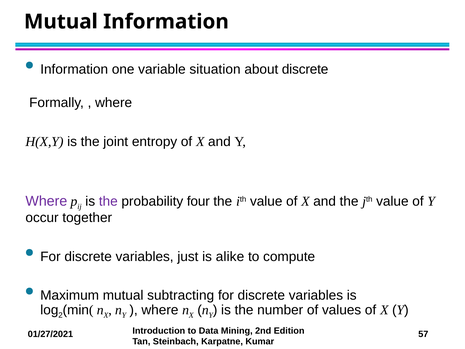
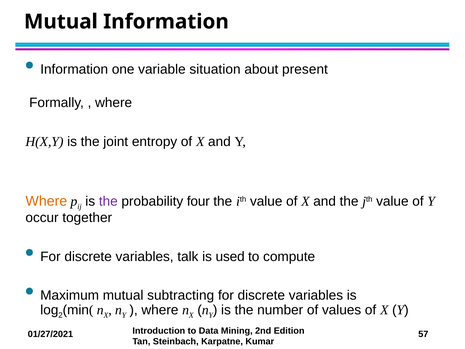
about discrete: discrete -> present
Where at (46, 201) colour: purple -> orange
just: just -> talk
alike: alike -> used
